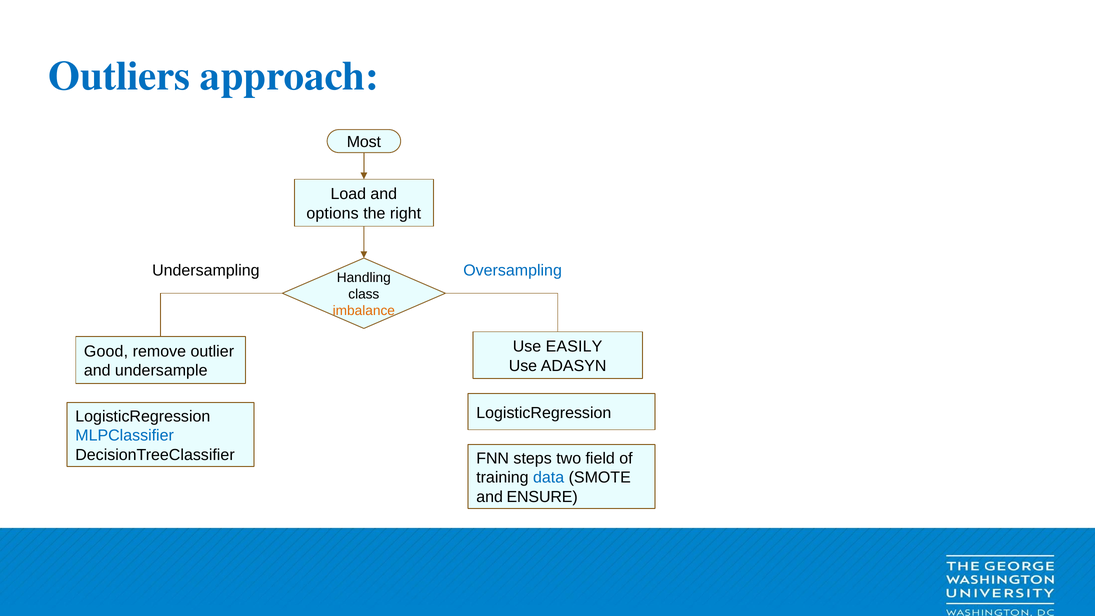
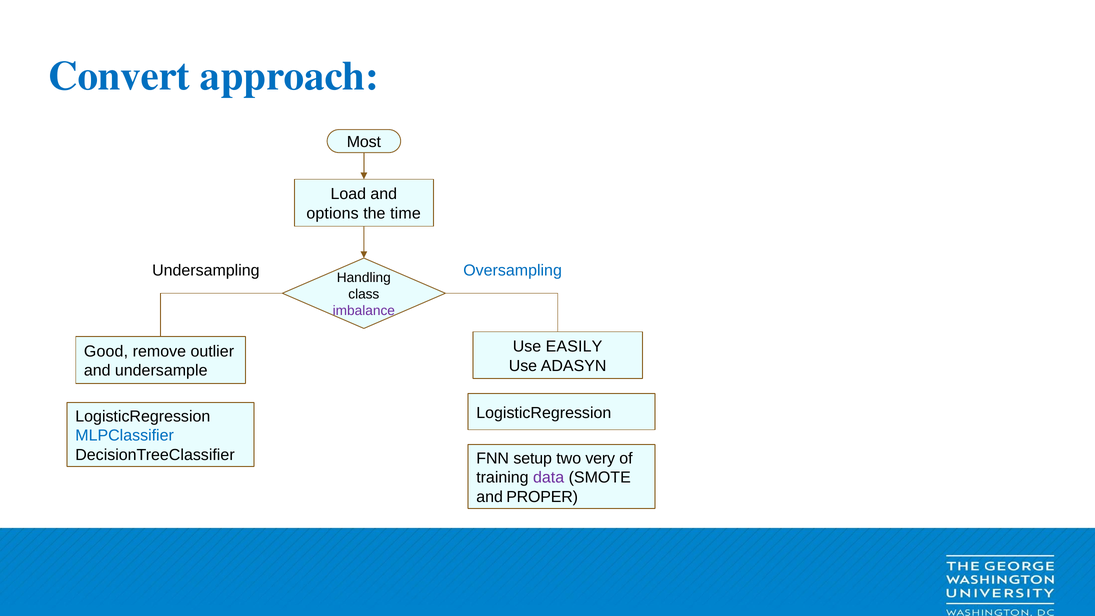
Outliers: Outliers -> Convert
right: right -> time
imbalance colour: orange -> purple
steps: steps -> setup
field: field -> very
data colour: blue -> purple
ENSURE: ENSURE -> PROPER
